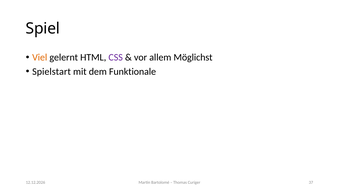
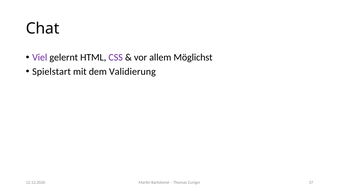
Spiel: Spiel -> Chat
Viel colour: orange -> purple
Funktionale: Funktionale -> Validierung
